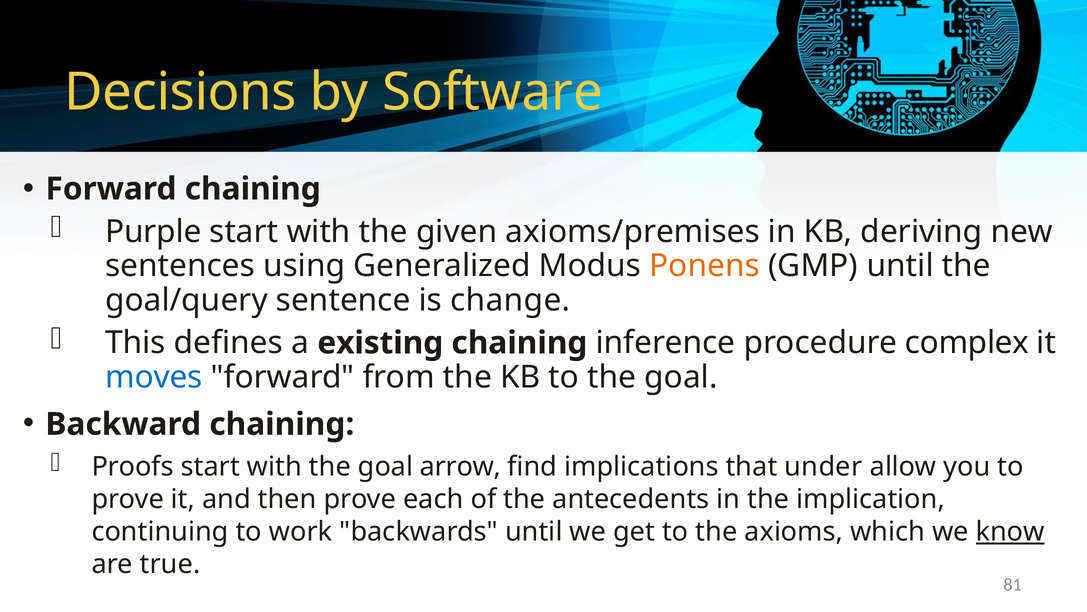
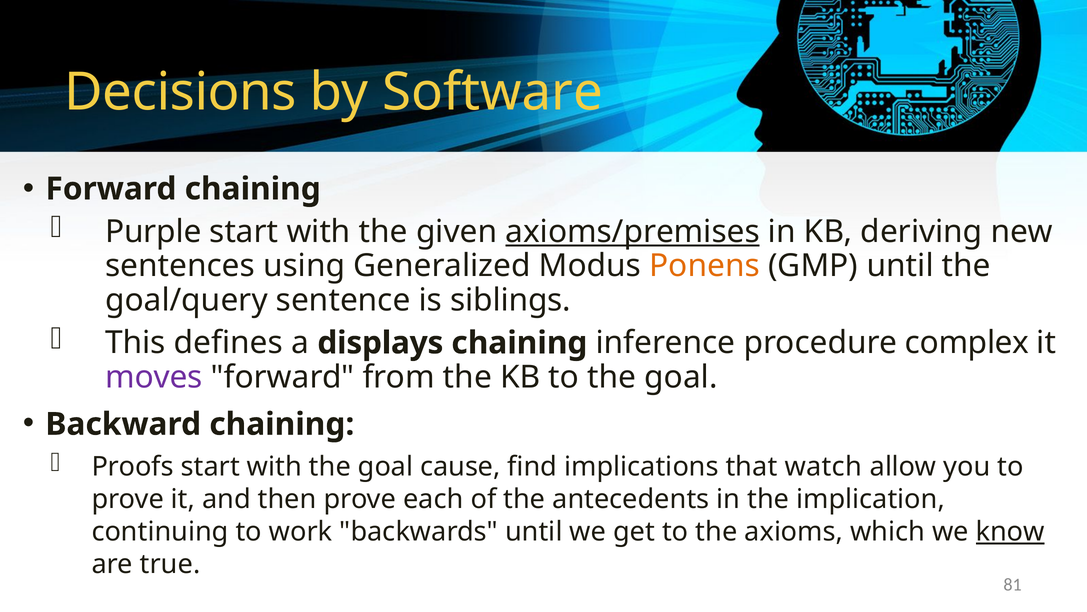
axioms/premises underline: none -> present
change: change -> siblings
existing: existing -> displays
moves colour: blue -> purple
arrow: arrow -> cause
under: under -> watch
